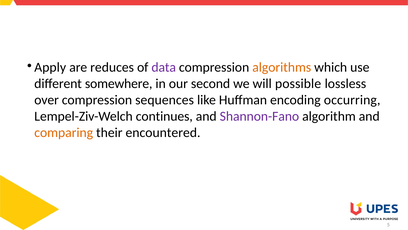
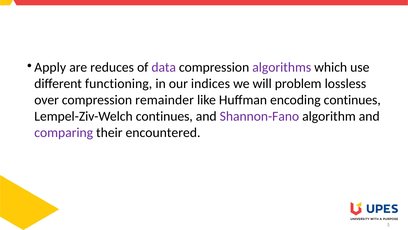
algorithms colour: orange -> purple
somewhere: somewhere -> functioning
second: second -> indices
possible: possible -> problem
sequences: sequences -> remainder
encoding occurring: occurring -> continues
comparing colour: orange -> purple
